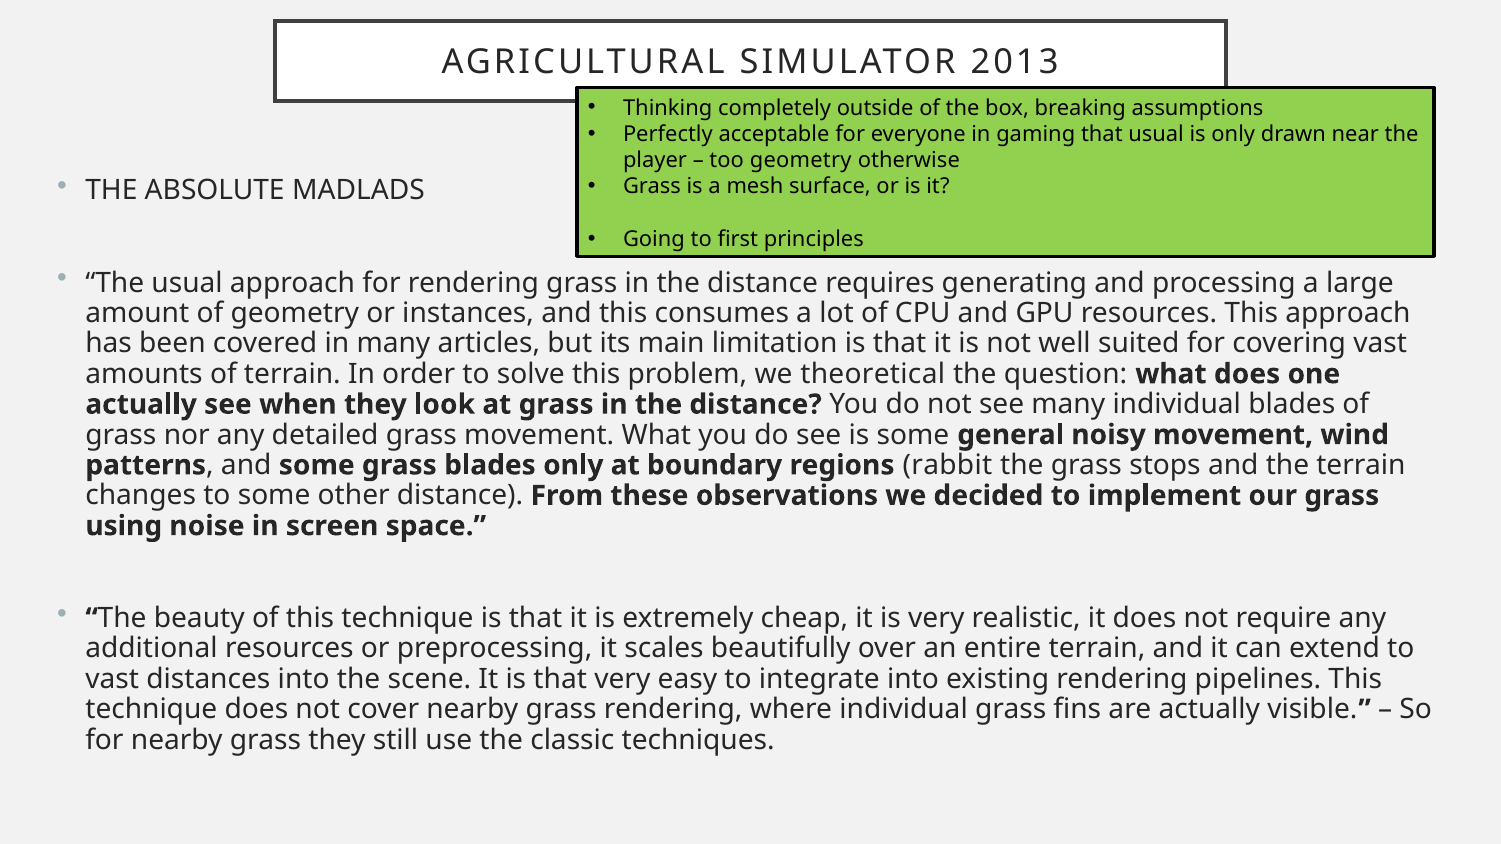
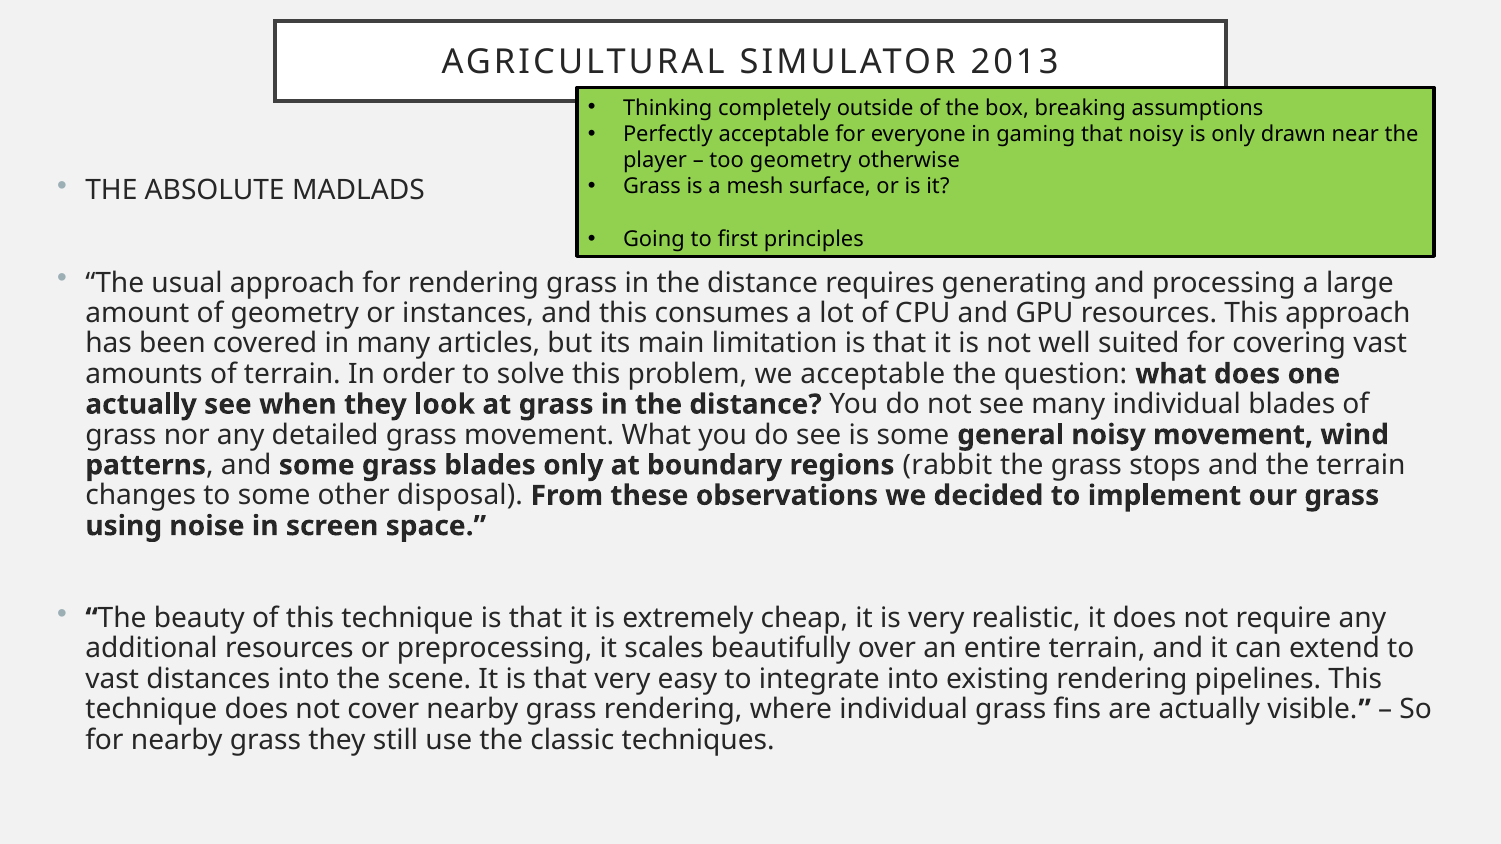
that usual: usual -> noisy
we theoretical: theoretical -> acceptable
other distance: distance -> disposal
